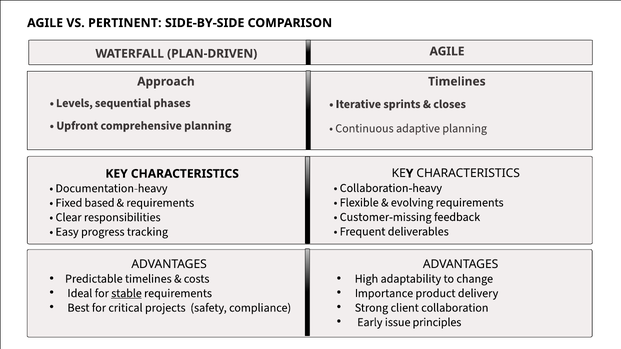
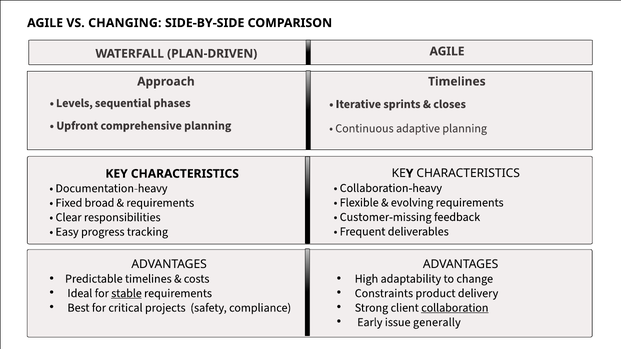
PERTINENT: PERTINENT -> CHANGING
based: based -> broad
Importance: Importance -> Constraints
collaboration underline: none -> present
principles: principles -> generally
